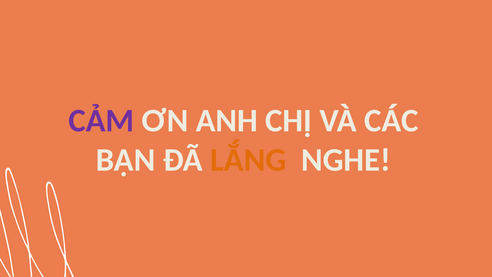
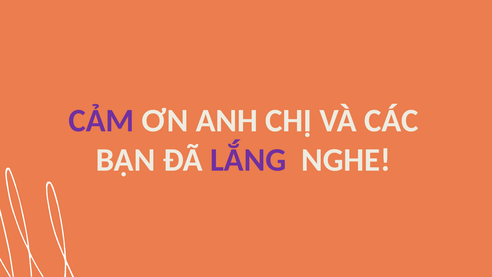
LẮNG colour: orange -> purple
